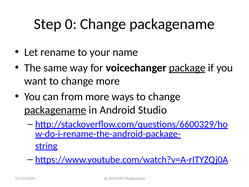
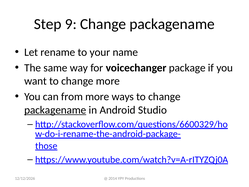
0: 0 -> 9
package underline: present -> none
string: string -> those
